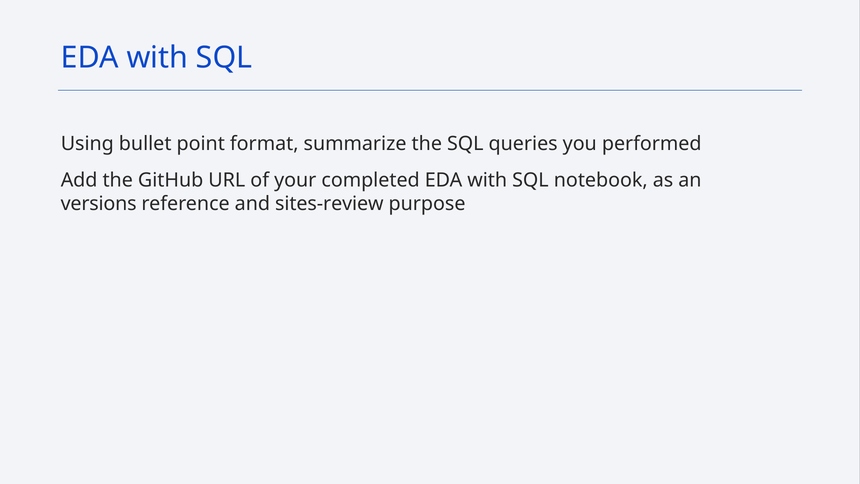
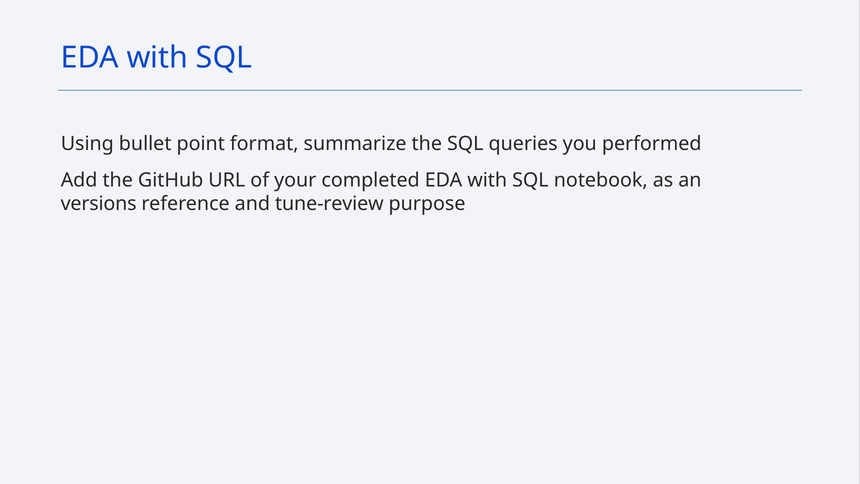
sites-review: sites-review -> tune-review
